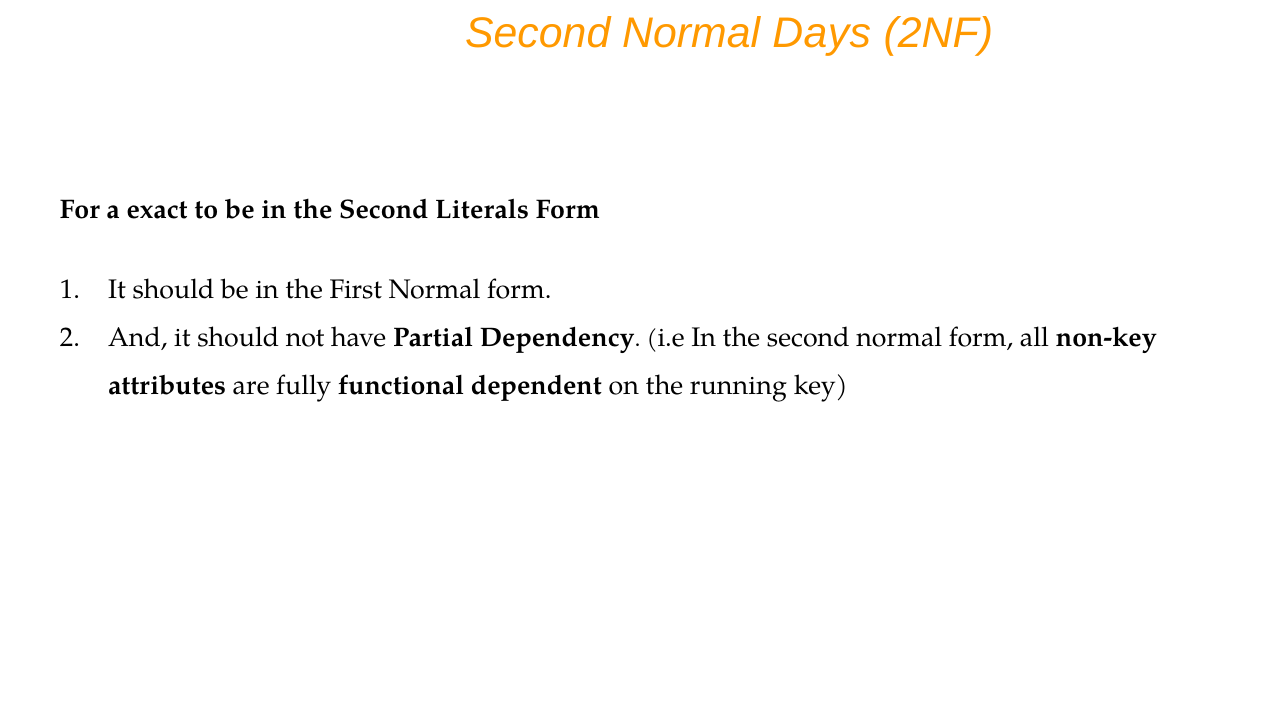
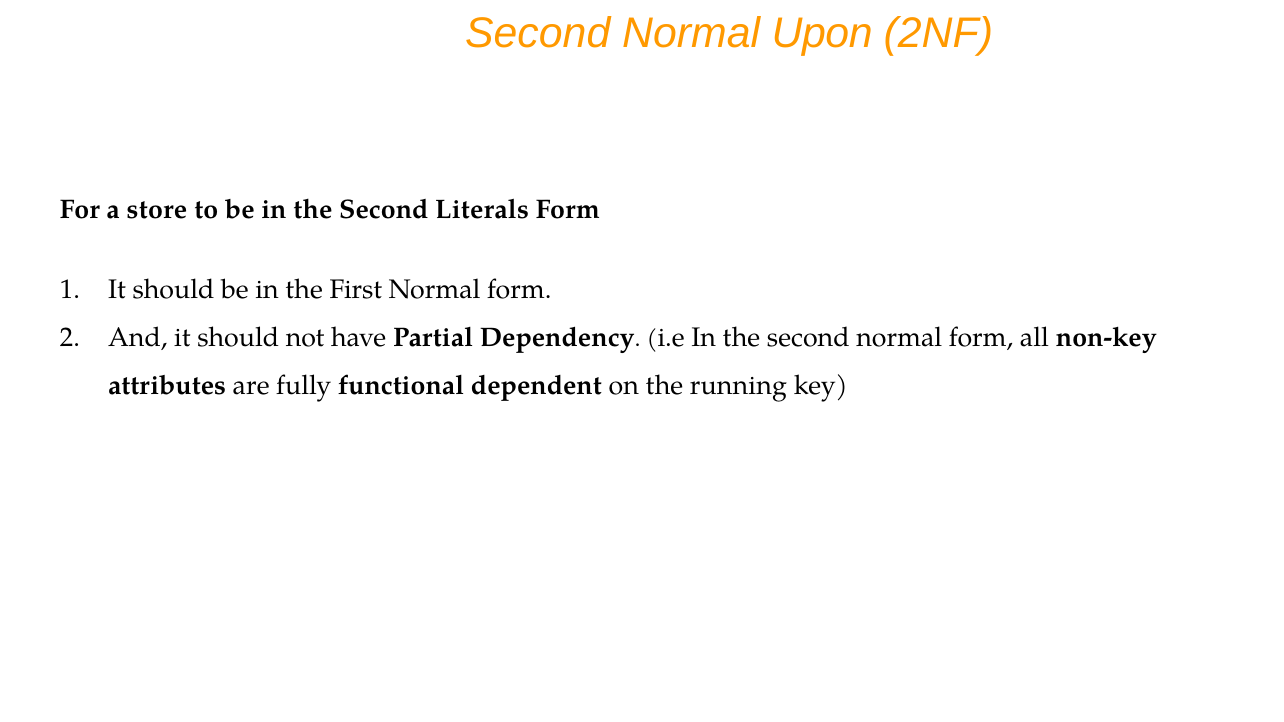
Days: Days -> Upon
exact: exact -> store
